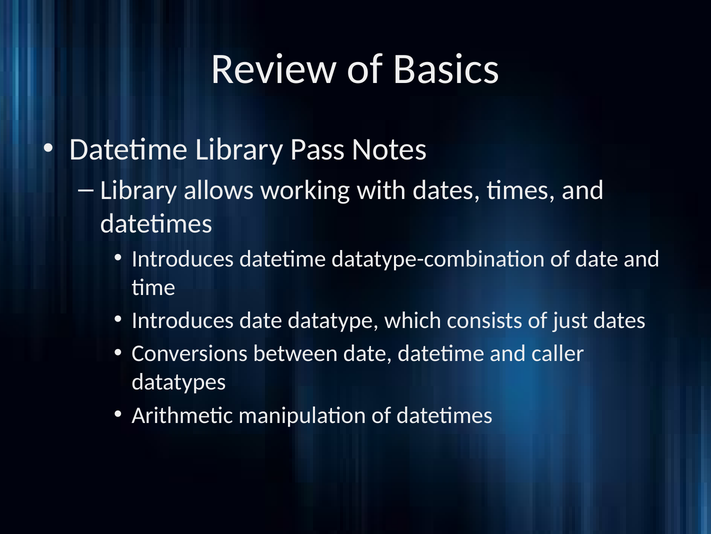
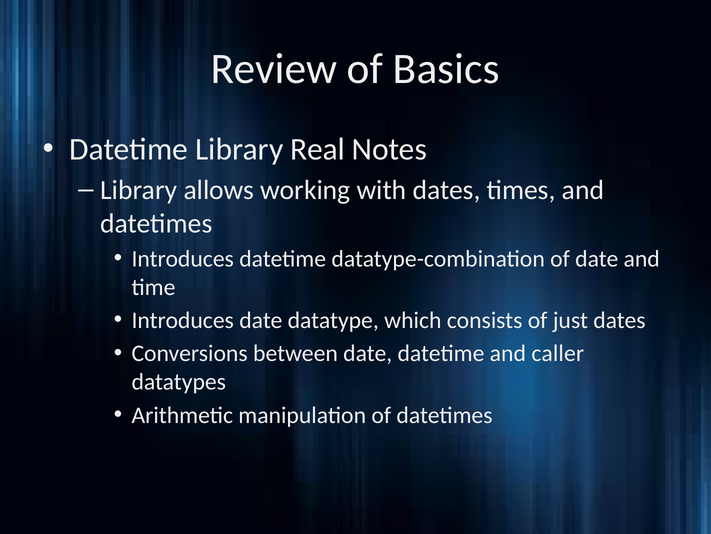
Pass: Pass -> Real
